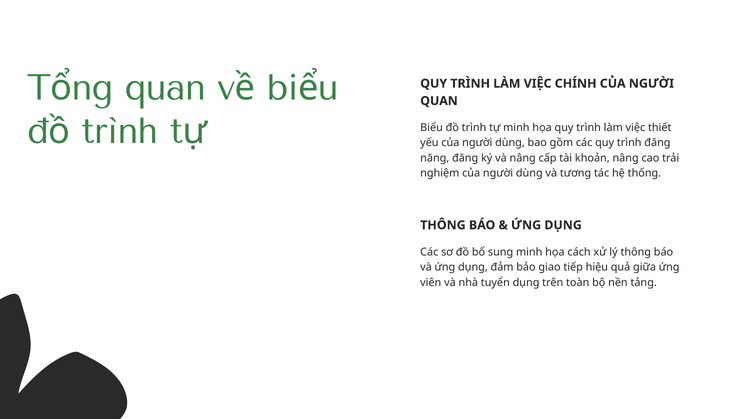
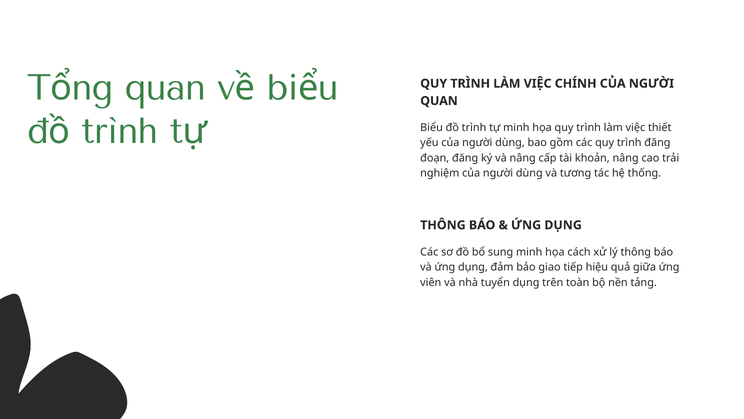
năng: năng -> đoạn
